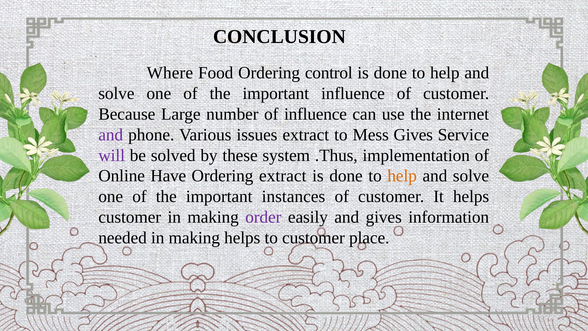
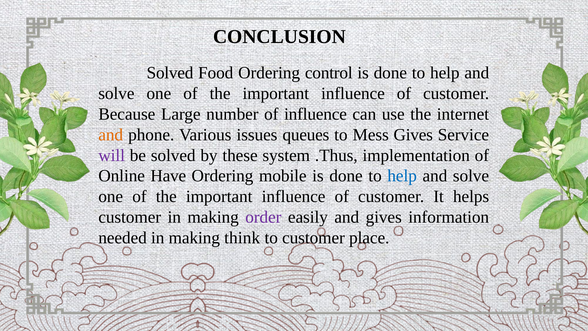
Where at (170, 73): Where -> Solved
and at (111, 135) colour: purple -> orange
issues extract: extract -> queues
Ordering extract: extract -> mobile
help at (402, 176) colour: orange -> blue
instances at (293, 196): instances -> influence
making helps: helps -> think
